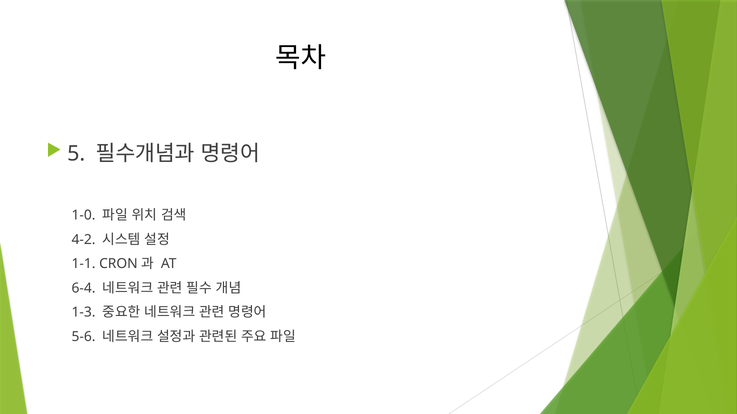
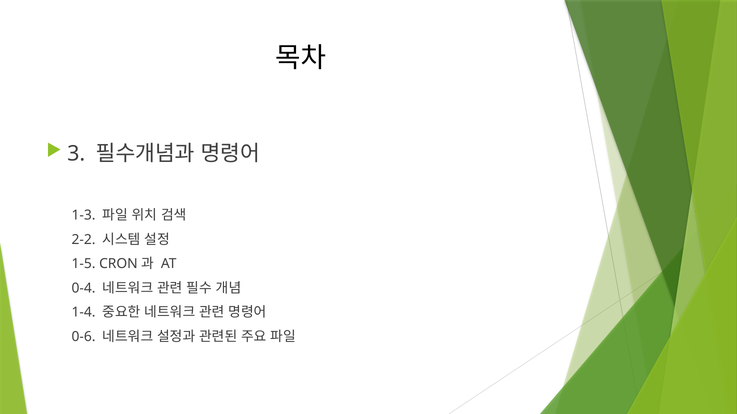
5: 5 -> 3
1-0: 1-0 -> 1-3
4-2: 4-2 -> 2-2
1-1: 1-1 -> 1-5
6-4: 6-4 -> 0-4
1-3: 1-3 -> 1-4
5-6: 5-6 -> 0-6
